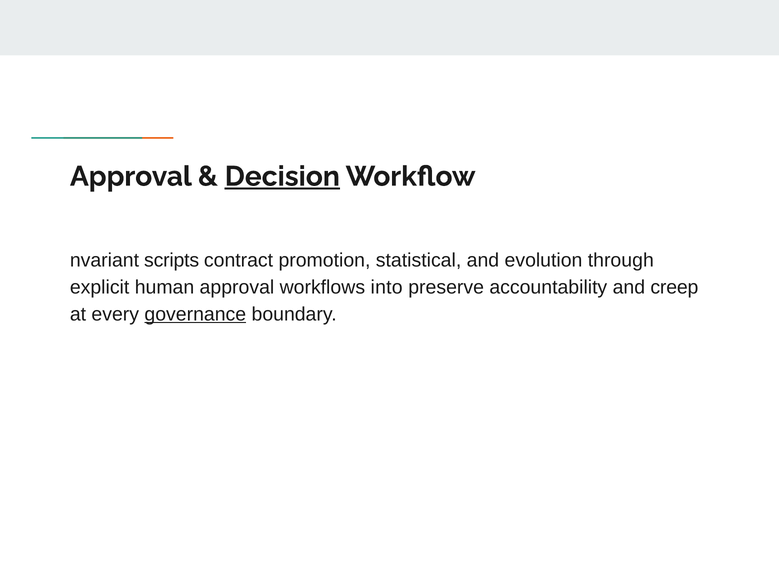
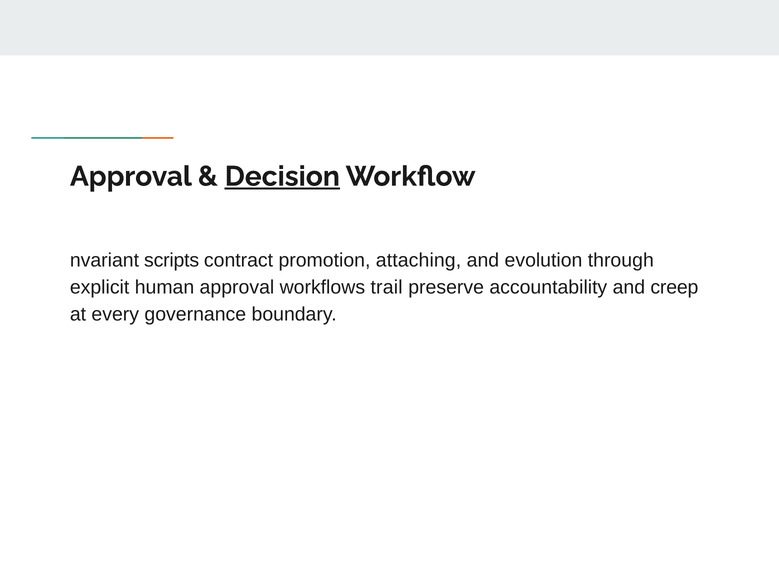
statistical: statistical -> attaching
into: into -> trail
governance underline: present -> none
